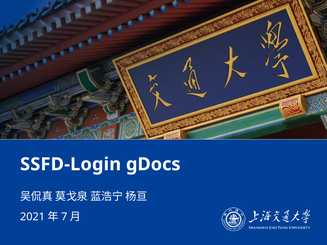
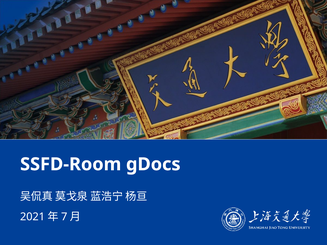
SSFD-Login: SSFD-Login -> SSFD-Room
